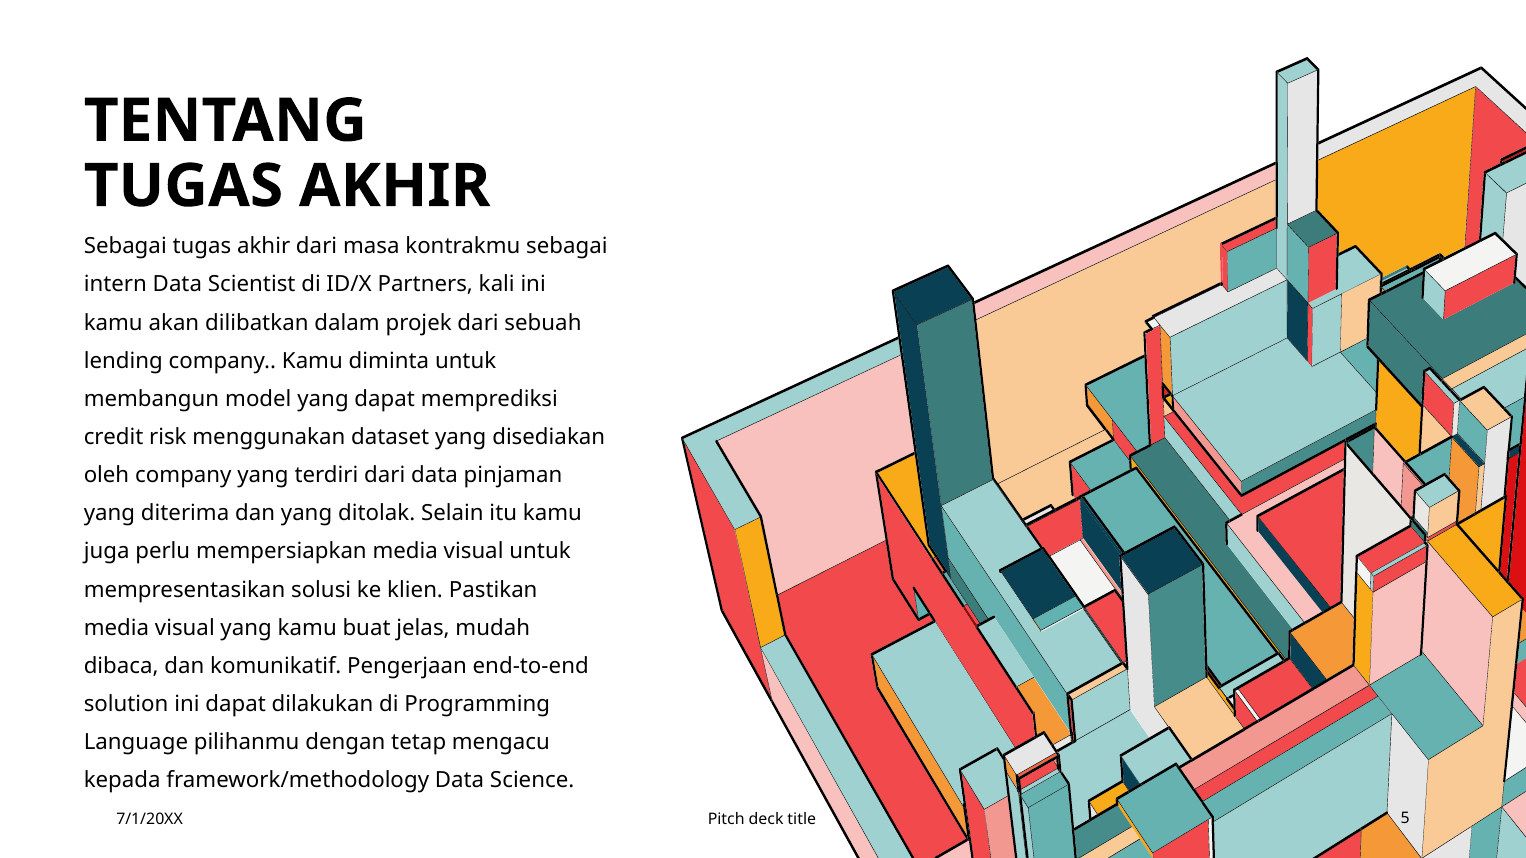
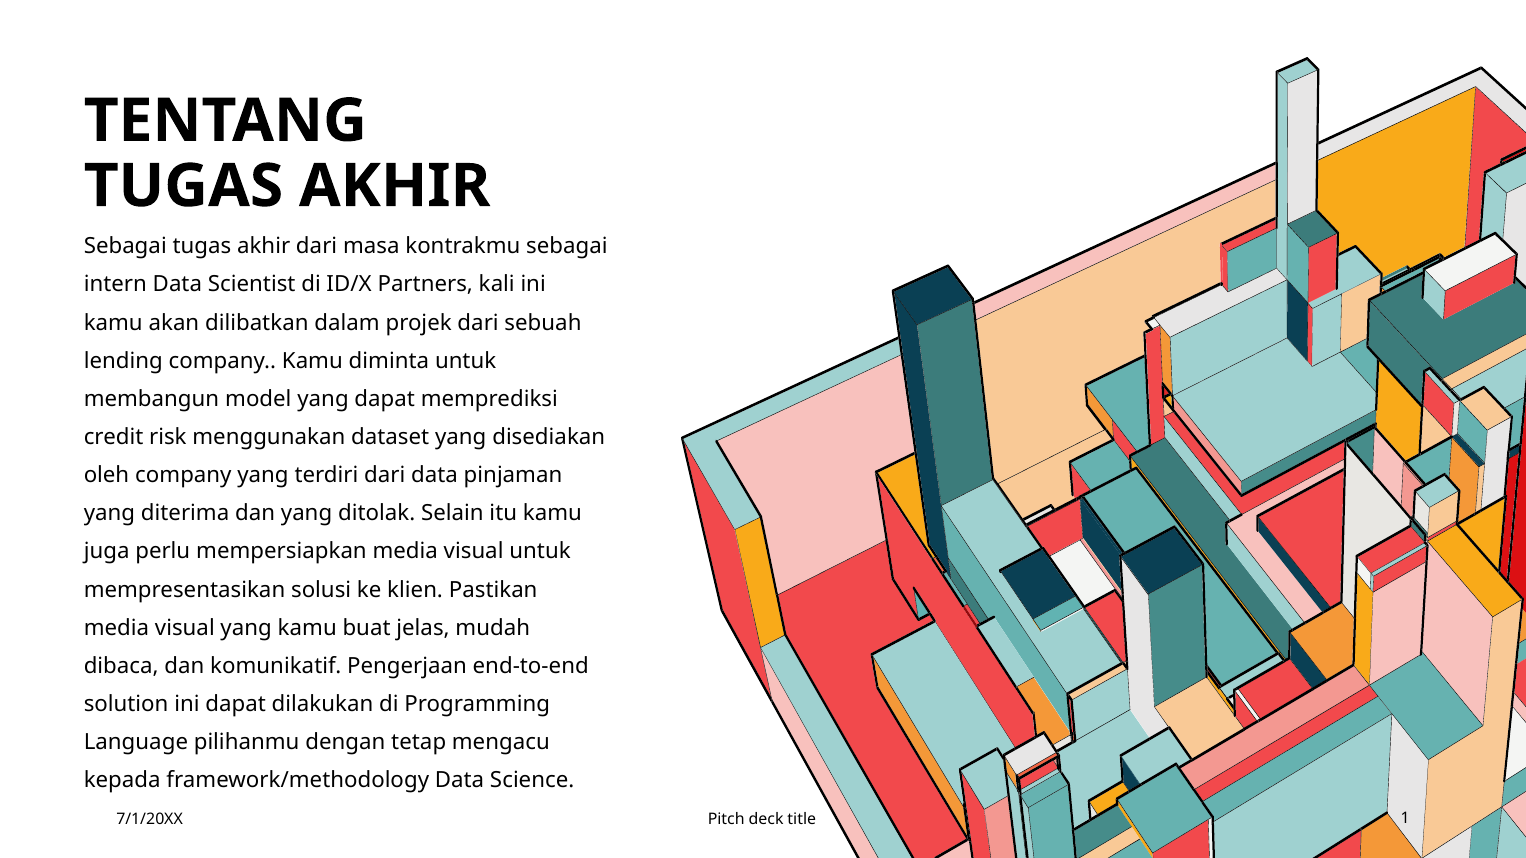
5: 5 -> 1
